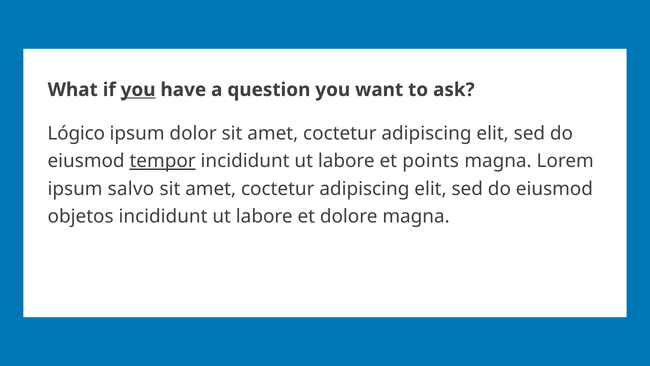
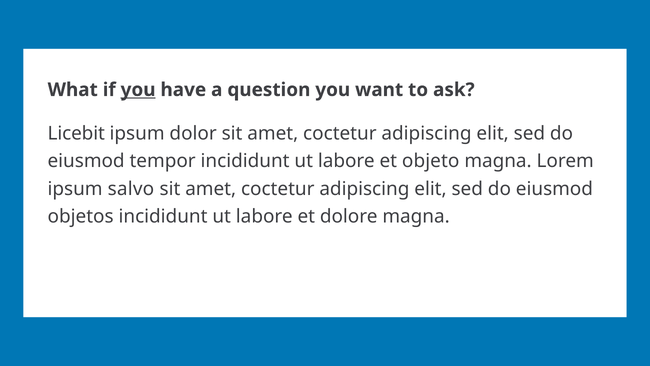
Lógico: Lógico -> Licebit
tempor underline: present -> none
points: points -> objeto
